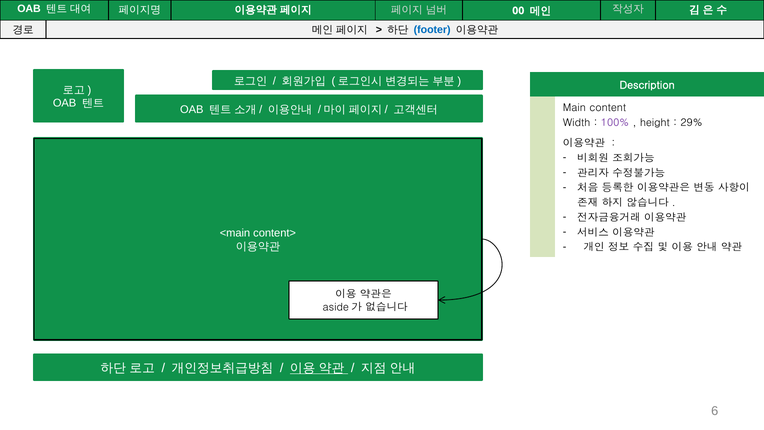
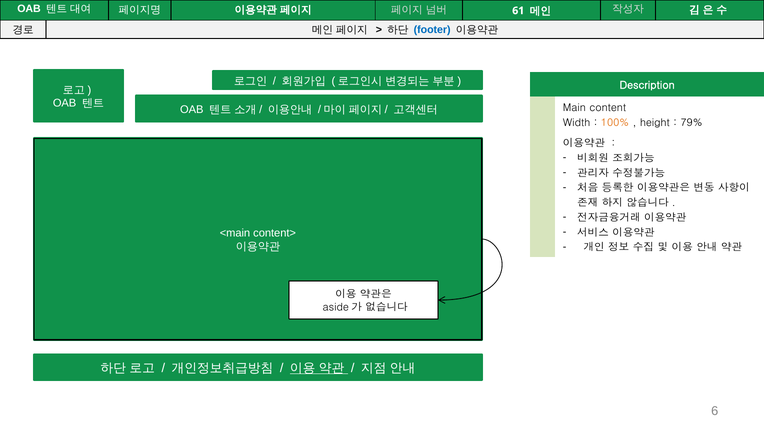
00: 00 -> 61
100% colour: purple -> orange
29%: 29% -> 79%
